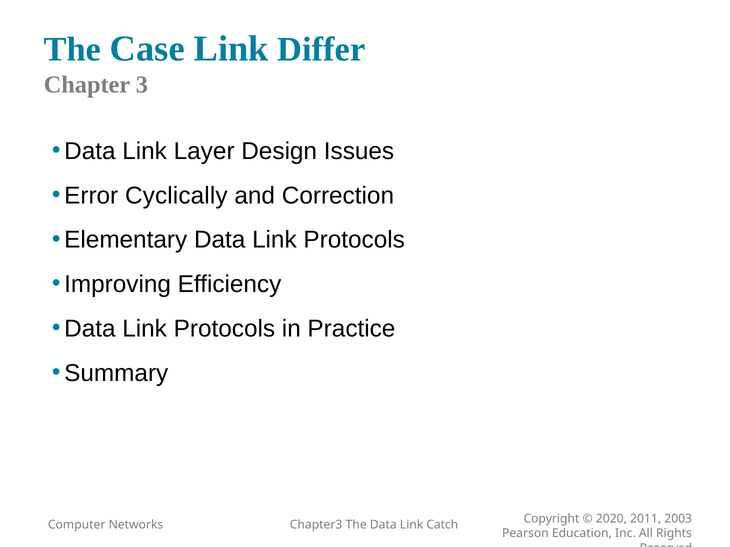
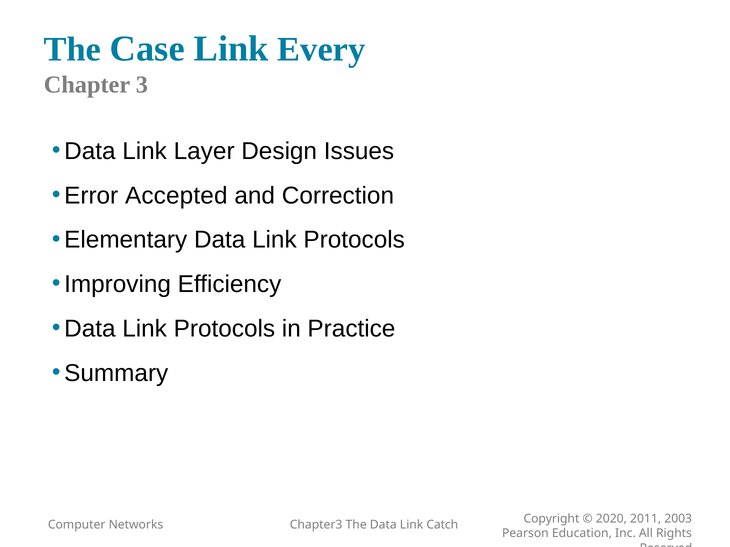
Differ: Differ -> Every
Cyclically: Cyclically -> Accepted
